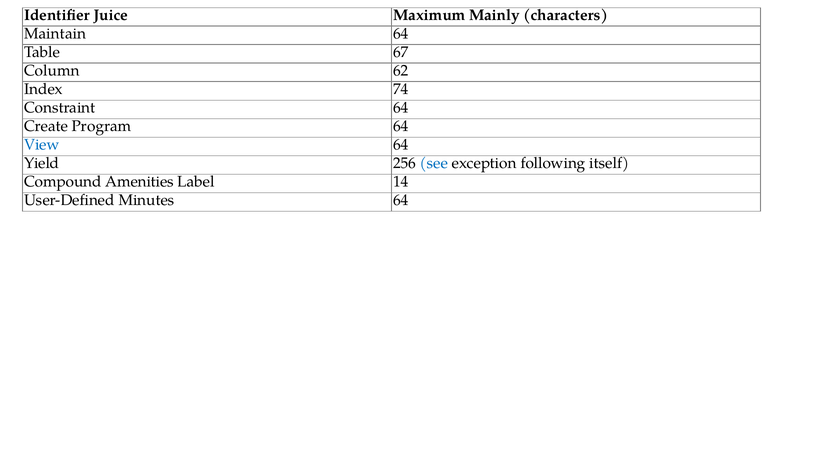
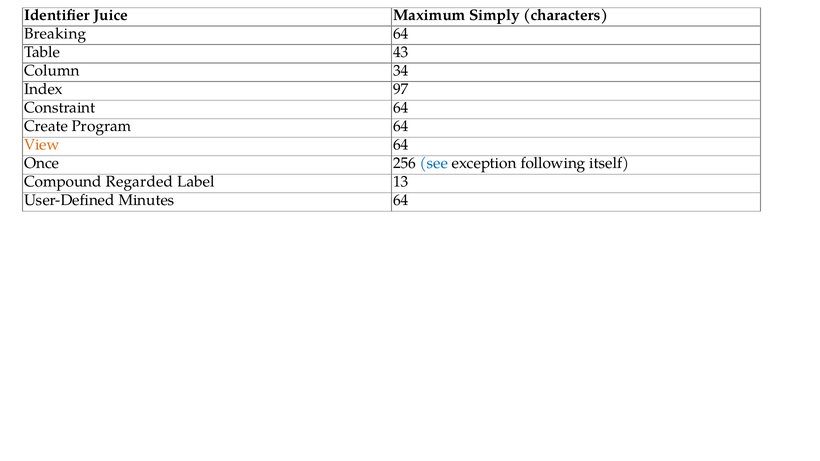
Mainly: Mainly -> Simply
Maintain: Maintain -> Breaking
67: 67 -> 43
62: 62 -> 34
74: 74 -> 97
View colour: blue -> orange
Yield: Yield -> Once
Amenities: Amenities -> Regarded
14: 14 -> 13
